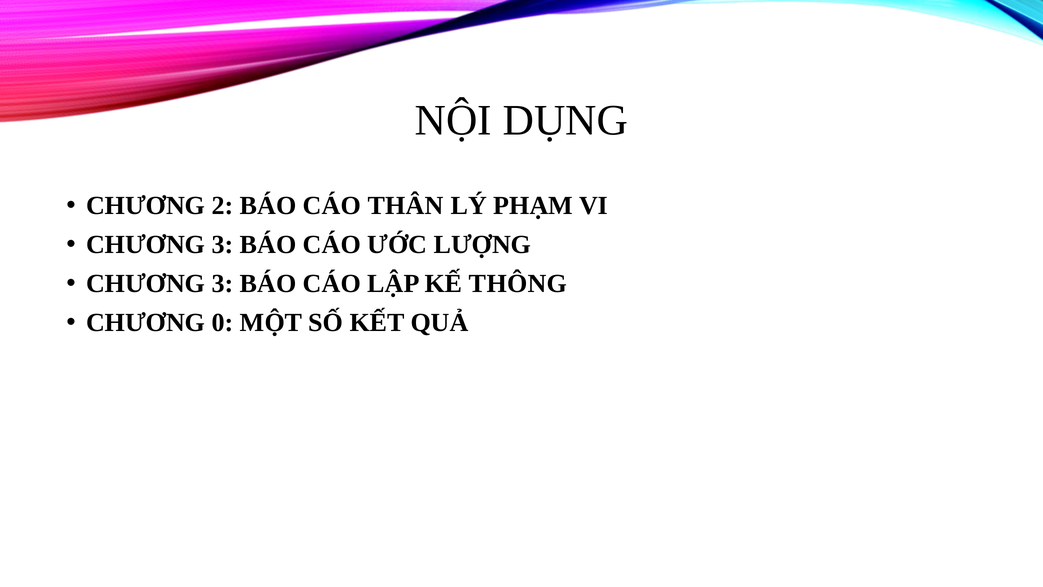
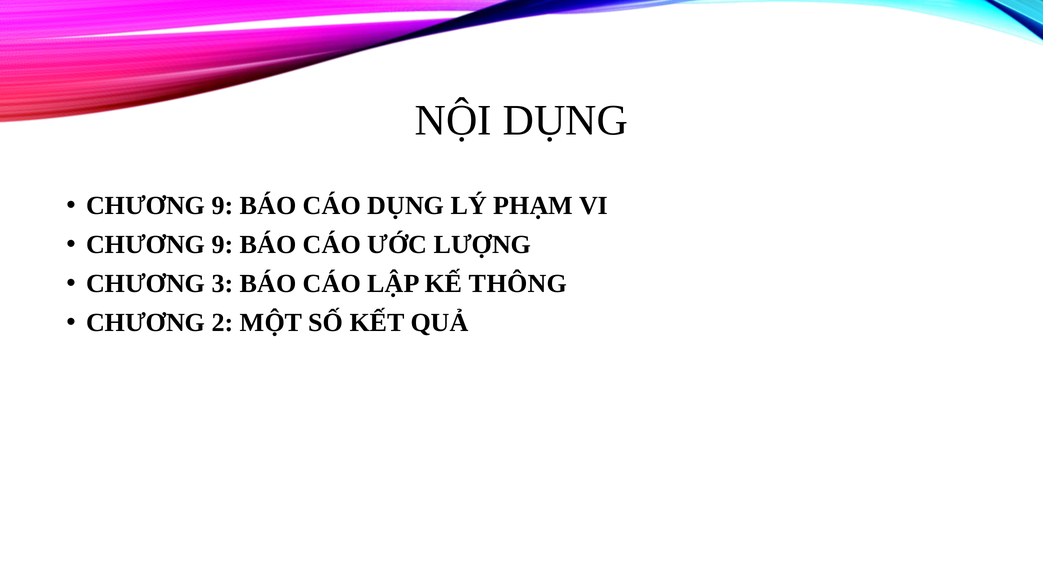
2 at (223, 206): 2 -> 9
CÁO THÂN: THÂN -> DỤNG
3 at (223, 245): 3 -> 9
0: 0 -> 2
